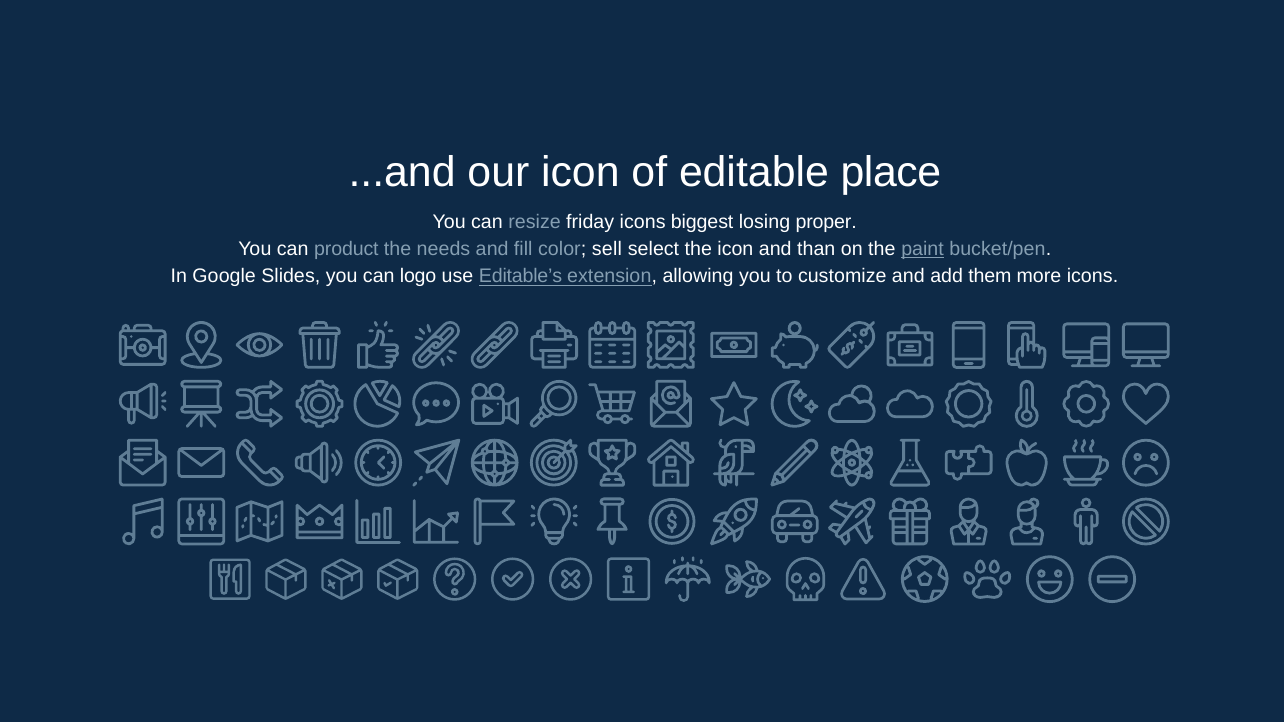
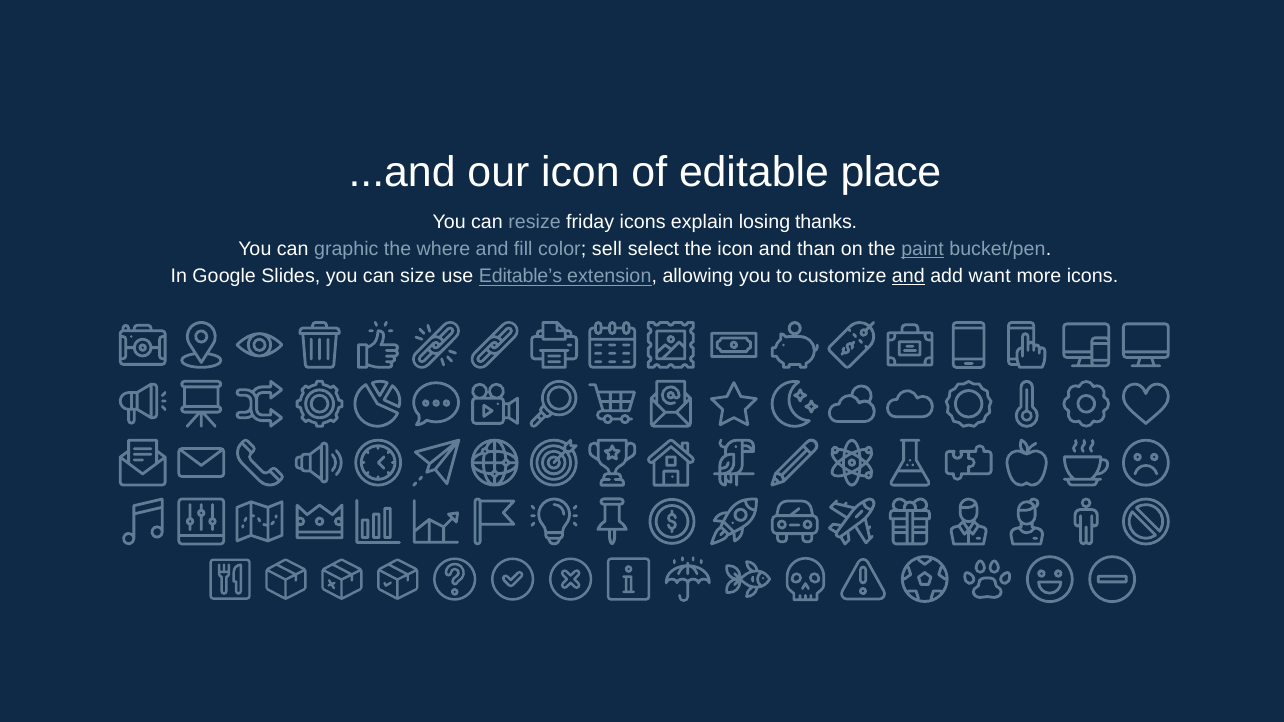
biggest: biggest -> explain
proper: proper -> thanks
product: product -> graphic
needs: needs -> where
logo: logo -> size
and at (908, 277) underline: none -> present
them: them -> want
